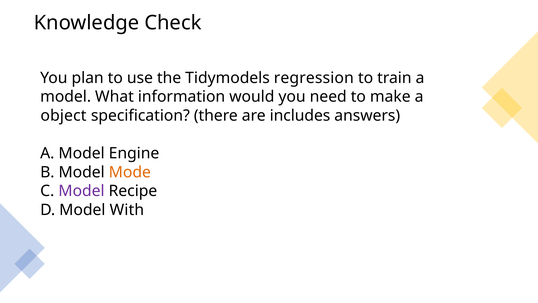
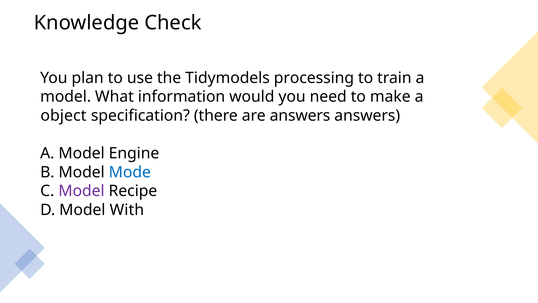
regression: regression -> processing
are includes: includes -> answers
Mode colour: orange -> blue
